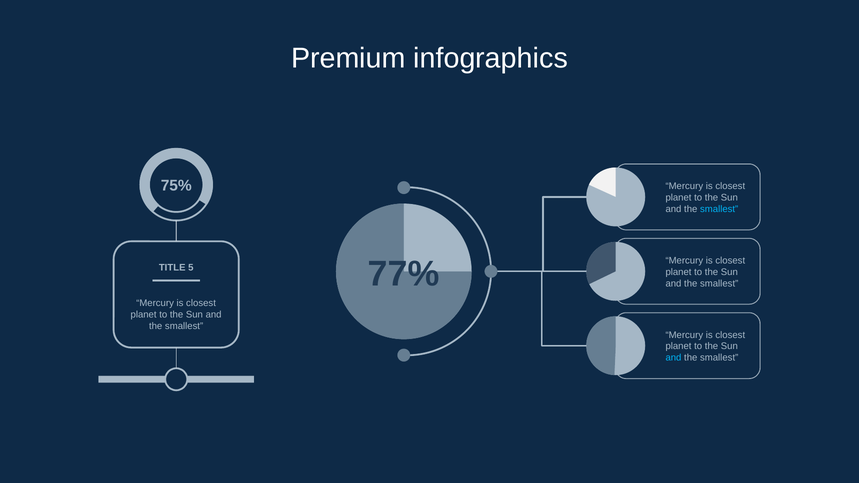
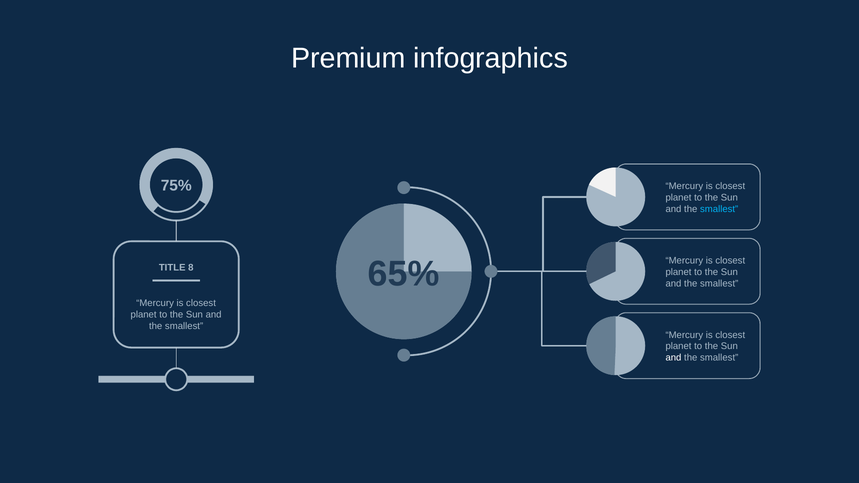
77%: 77% -> 65%
5: 5 -> 8
and at (673, 358) colour: light blue -> white
